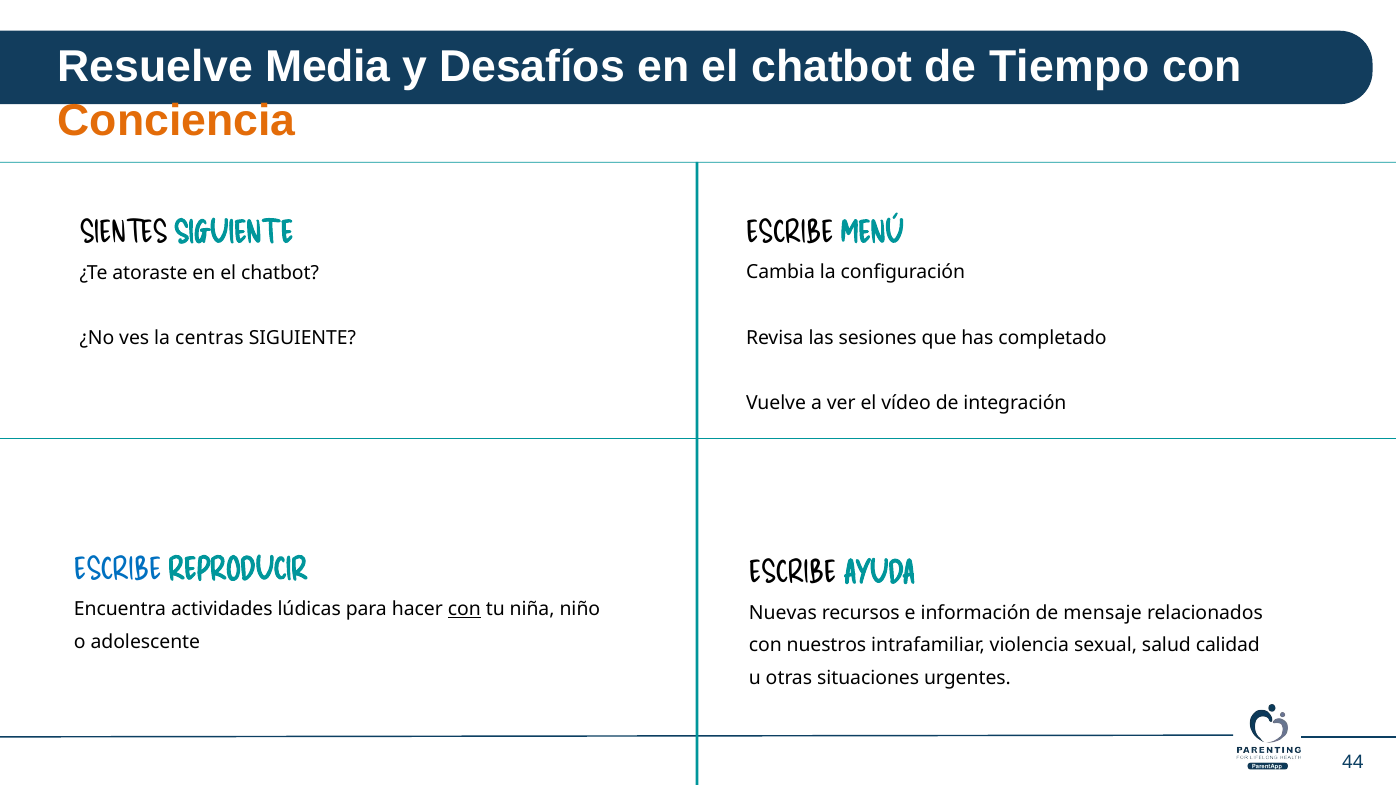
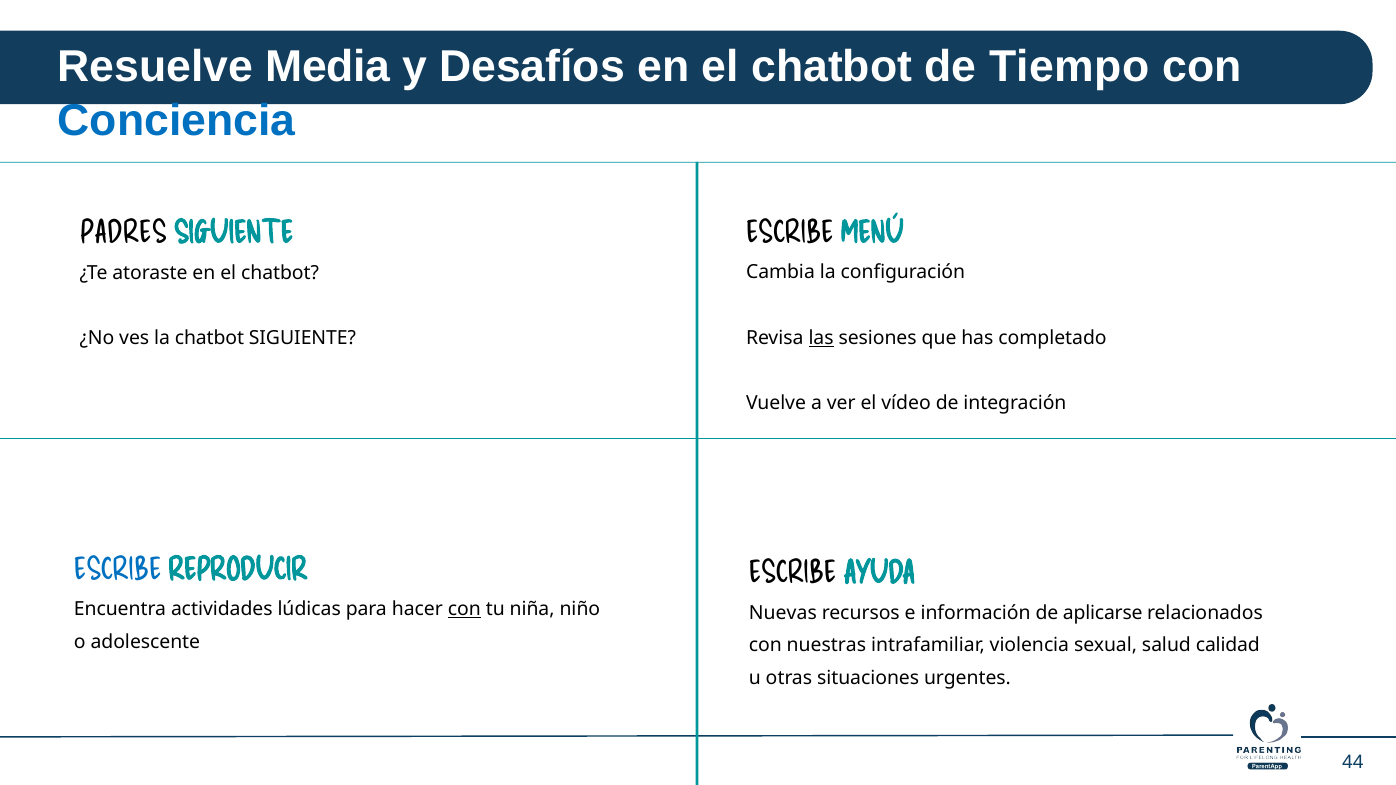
Conciencia colour: orange -> blue
SIENTES: SIENTES -> PADRES
la centras: centras -> chatbot
las underline: none -> present
mensaje: mensaje -> aplicarse
nuestros: nuestros -> nuestras
